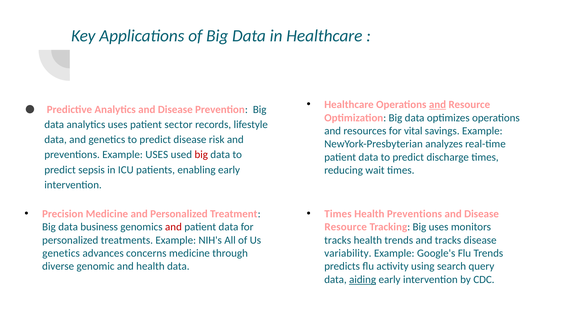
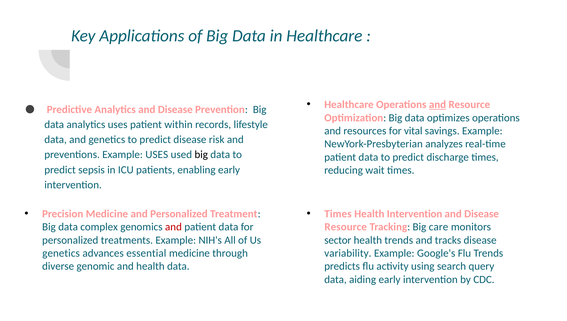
sector: sector -> within
big at (201, 155) colour: red -> black
Health Preventions: Preventions -> Intervention
business: business -> complex
Big uses: uses -> care
tracks at (338, 240): tracks -> sector
concerns: concerns -> essential
aiding underline: present -> none
